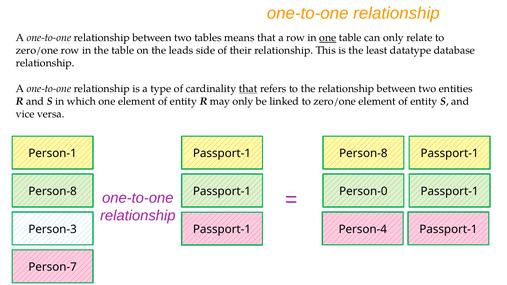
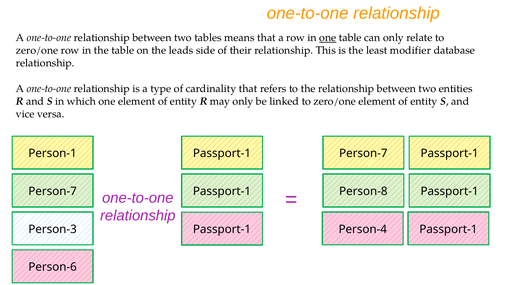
datatype: datatype -> modifier
that at (248, 89) underline: present -> none
Person-1 Passport-1 Person-8: Person-8 -> Person-7
Person-8 at (53, 191): Person-8 -> Person-7
Person-0: Person-0 -> Person-8
Person-7: Person-7 -> Person-6
